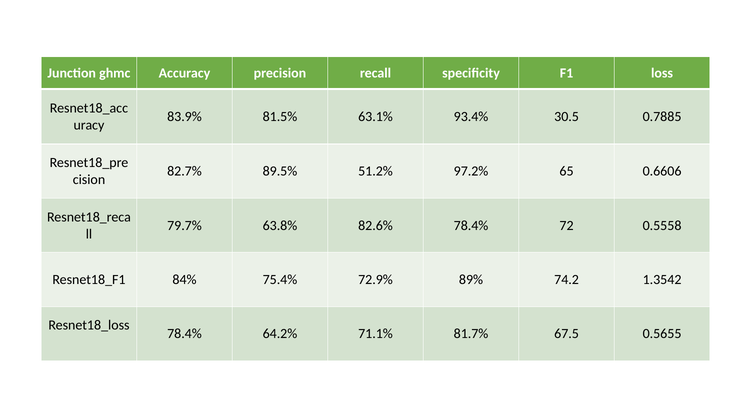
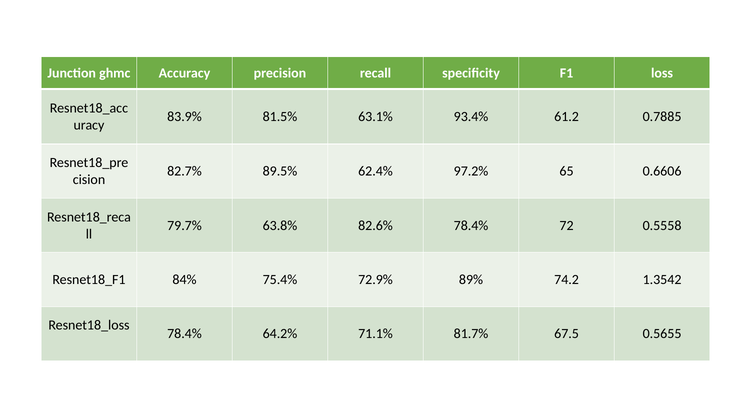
30.5: 30.5 -> 61.2
51.2%: 51.2% -> 62.4%
